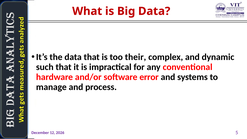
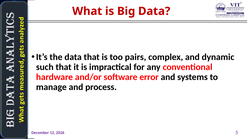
their: their -> pairs
